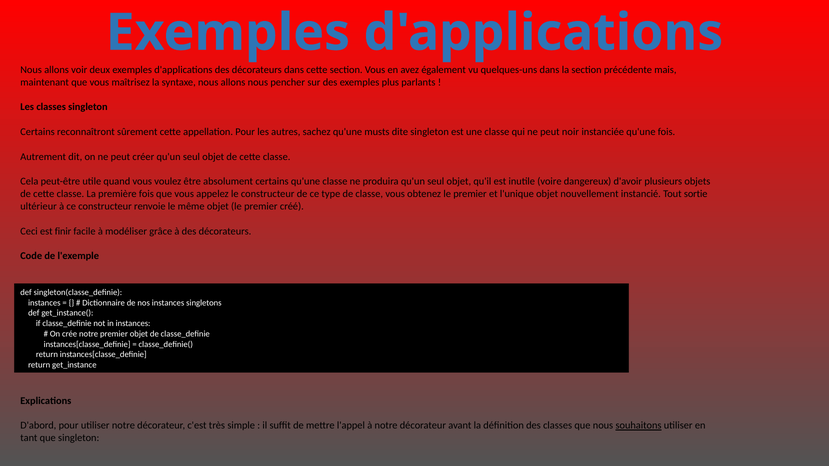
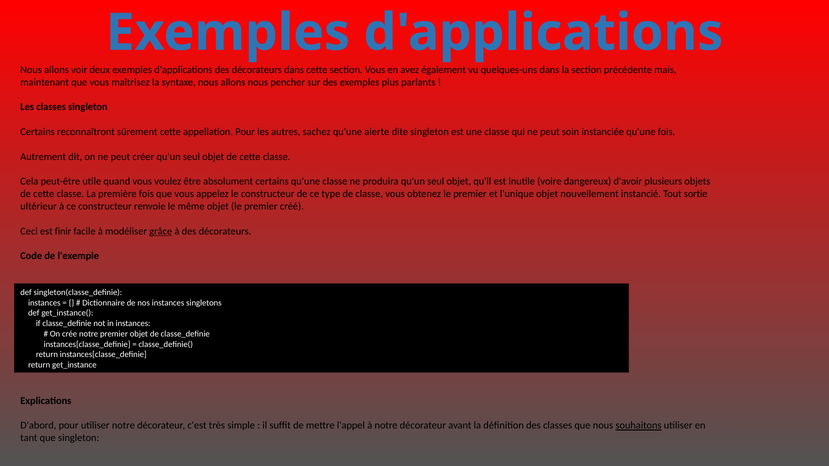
musts: musts -> alerte
noir: noir -> soin
grâce underline: none -> present
